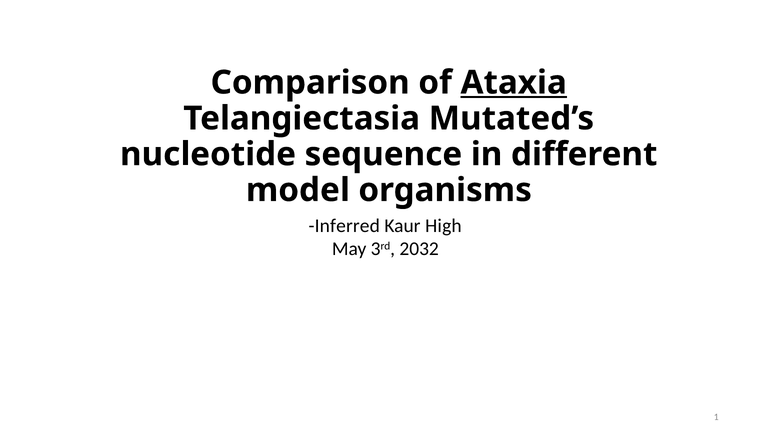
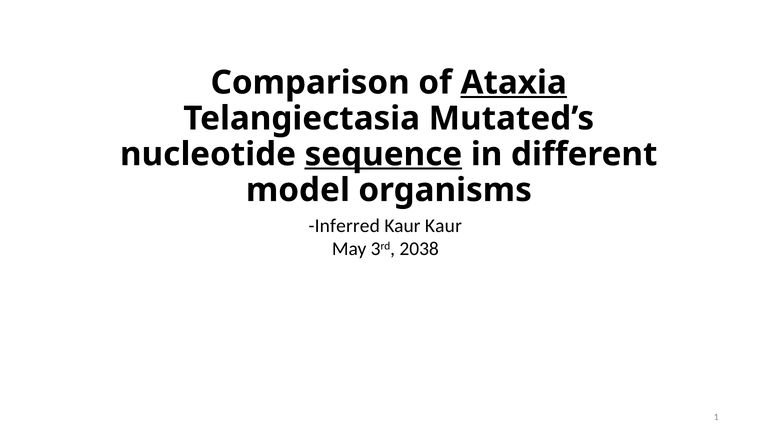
sequence underline: none -> present
Kaur High: High -> Kaur
2032: 2032 -> 2038
